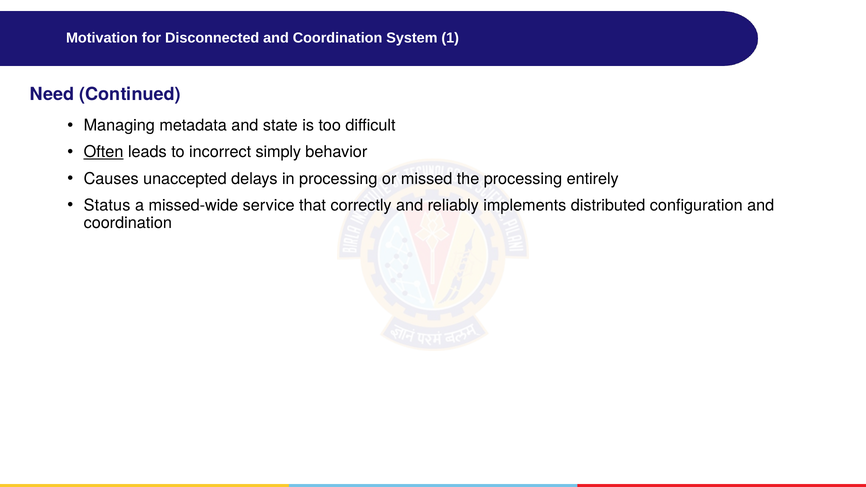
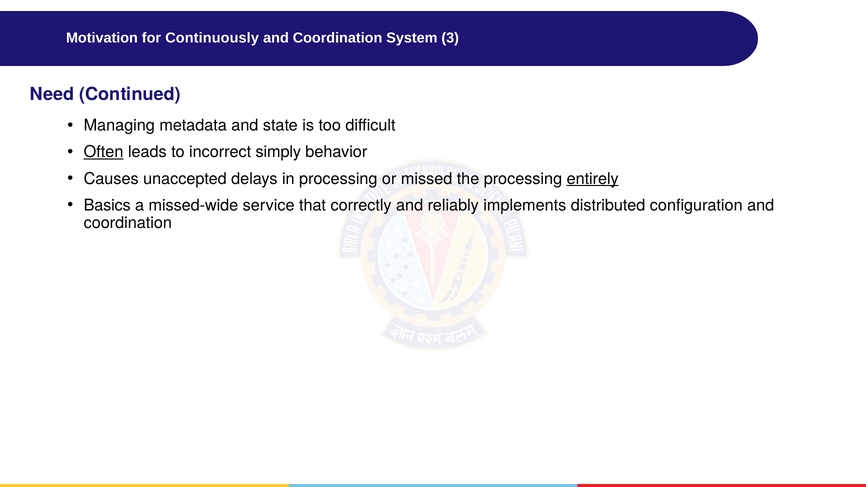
Disconnected: Disconnected -> Continuously
1: 1 -> 3
entirely underline: none -> present
Status: Status -> Basics
